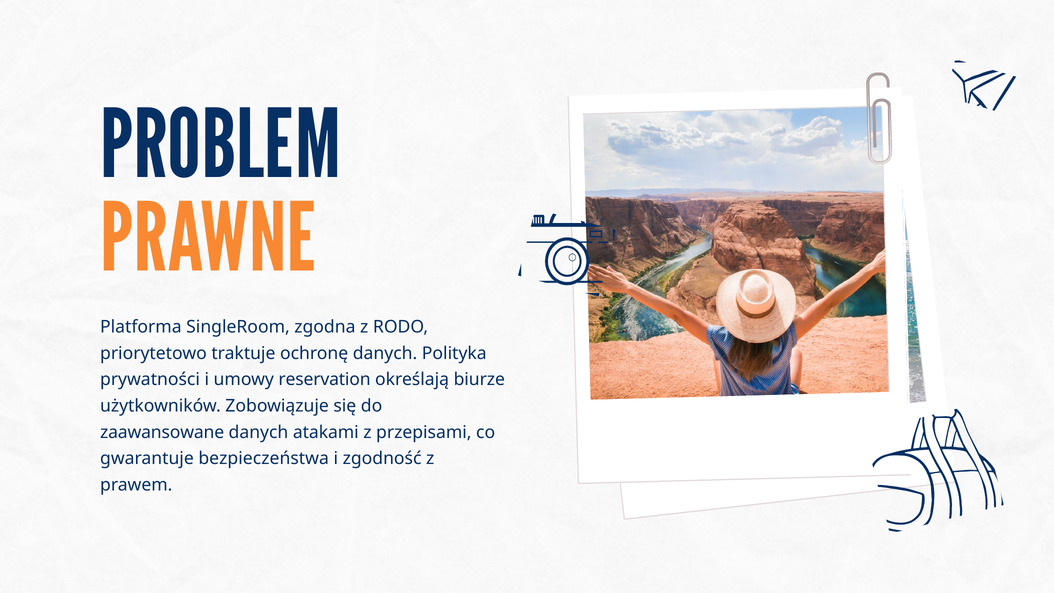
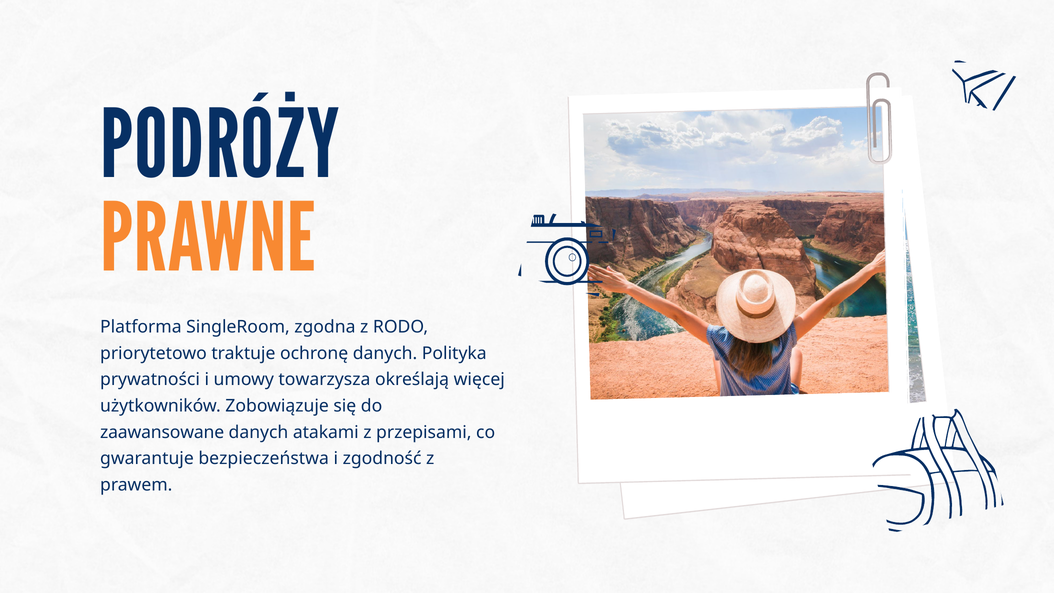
PROBLEM: PROBLEM -> PODRÓŻY
reservation: reservation -> towarzysza
biurze: biurze -> więcej
